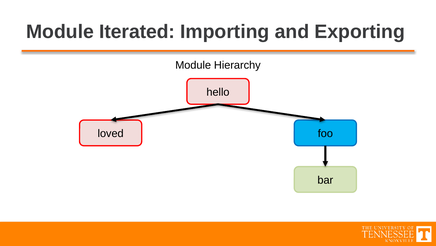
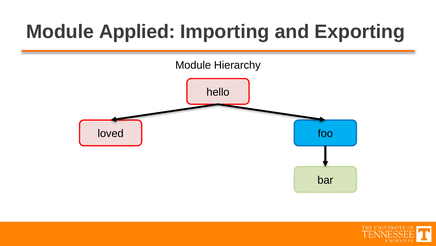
Iterated: Iterated -> Applied
